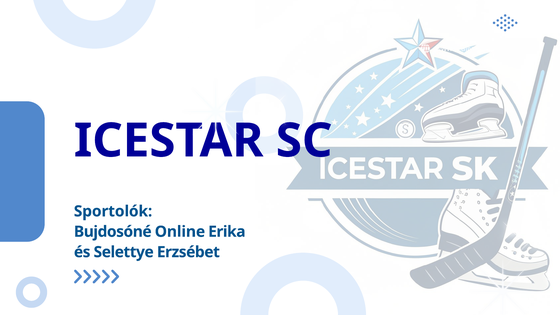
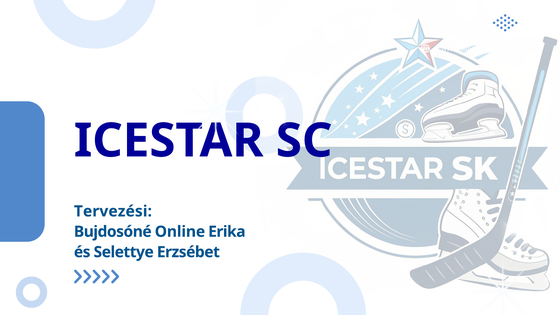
Sportolók: Sportolók -> Tervezési
